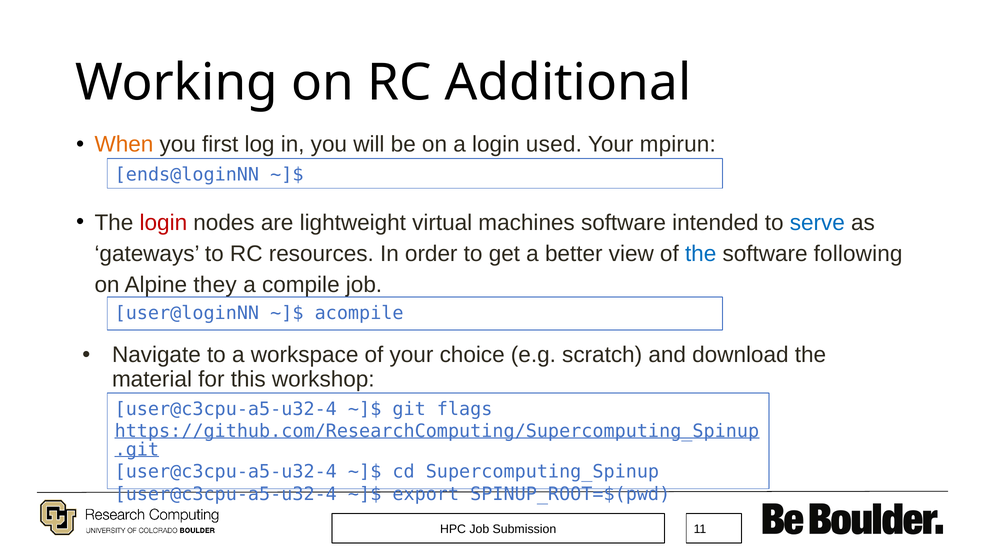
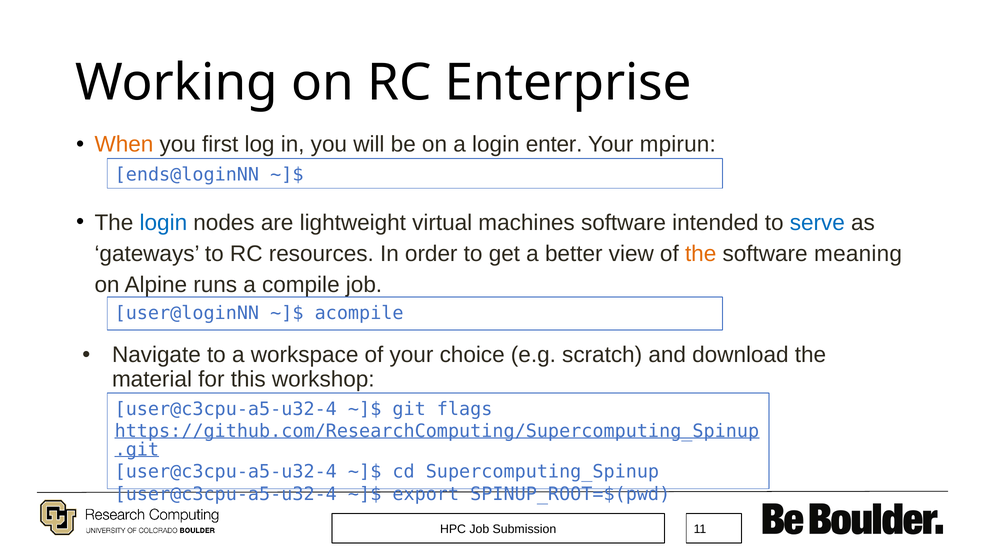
Additional: Additional -> Enterprise
used: used -> enter
login at (163, 223) colour: red -> blue
the at (701, 254) colour: blue -> orange
following: following -> meaning
they: they -> runs
